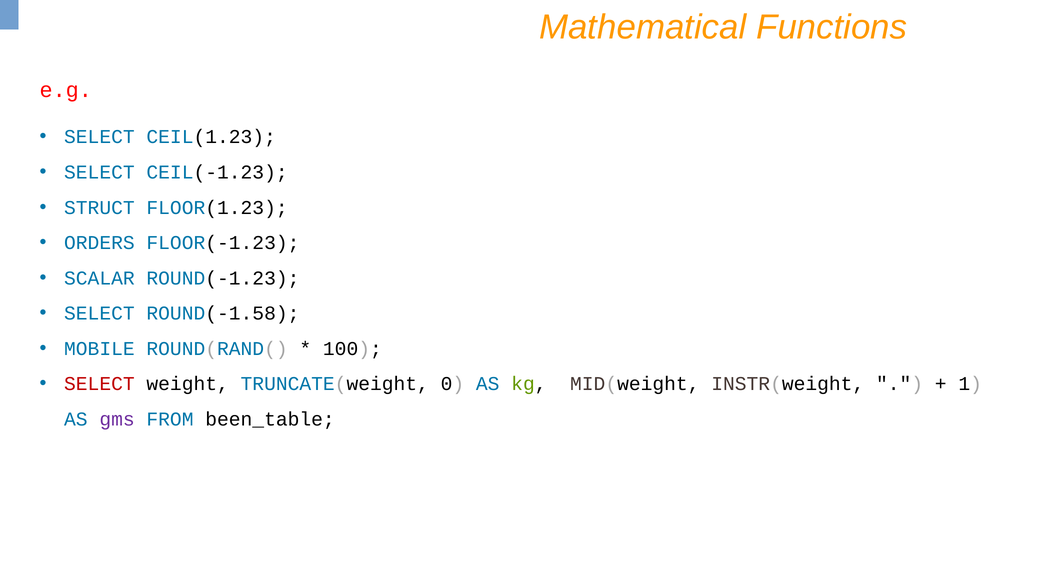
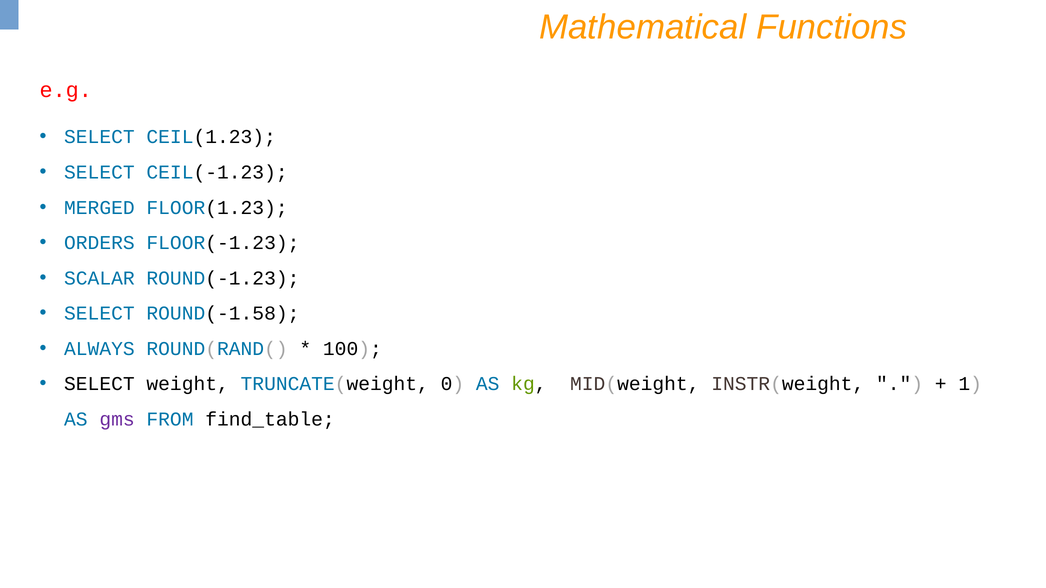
STRUCT: STRUCT -> MERGED
MOBILE: MOBILE -> ALWAYS
SELECT at (99, 384) colour: red -> black
been_table: been_table -> find_table
